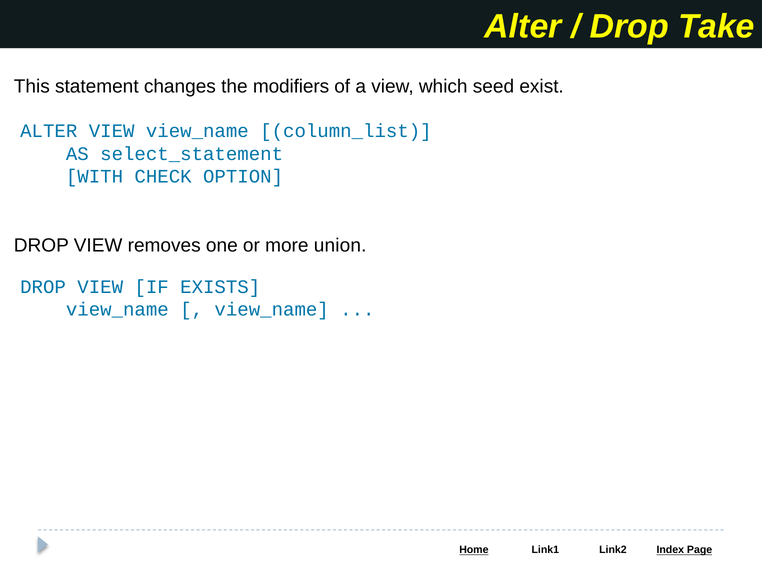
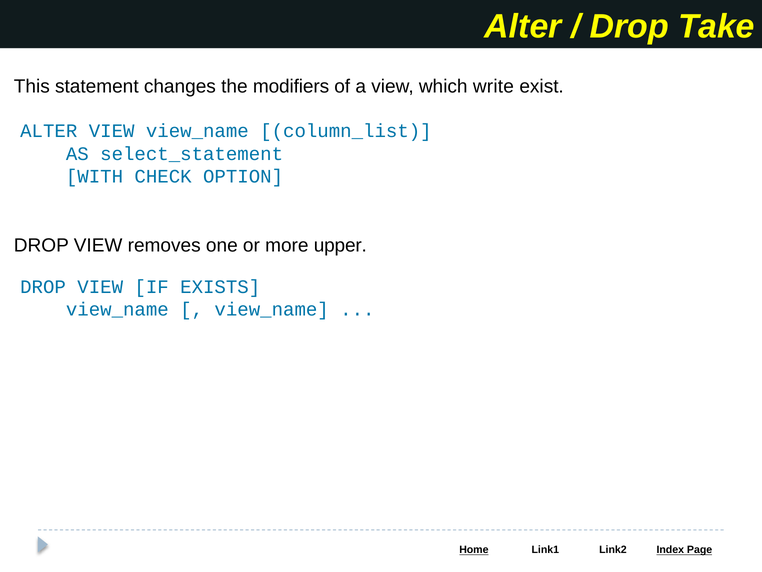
seed: seed -> write
union: union -> upper
